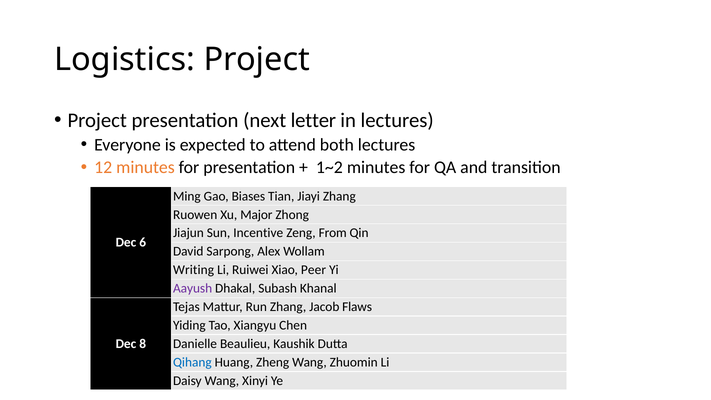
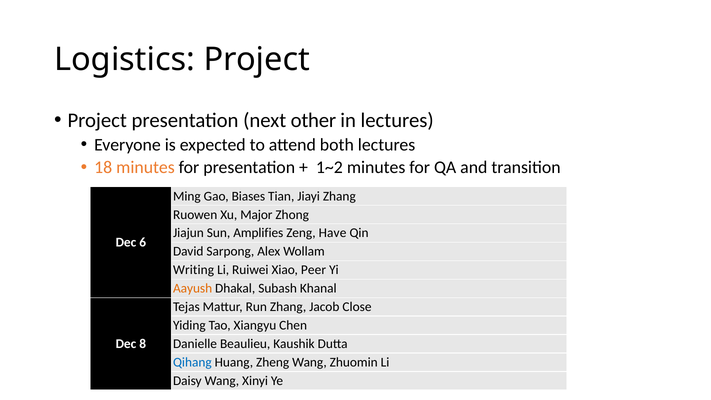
letter: letter -> other
12: 12 -> 18
Incentive: Incentive -> Amplifies
From: From -> Have
Aayush colour: purple -> orange
Flaws: Flaws -> Close
